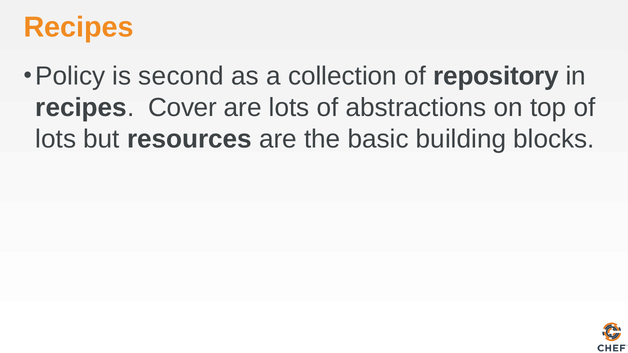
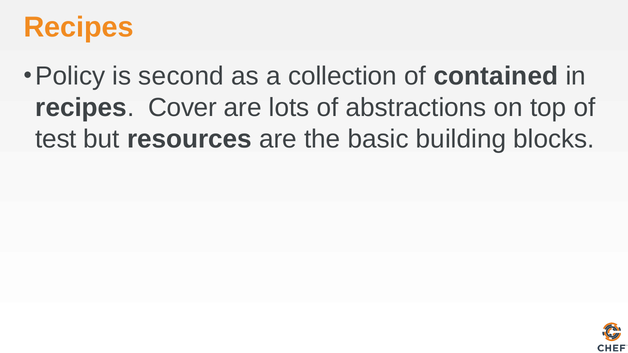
repository: repository -> contained
lots at (56, 139): lots -> test
